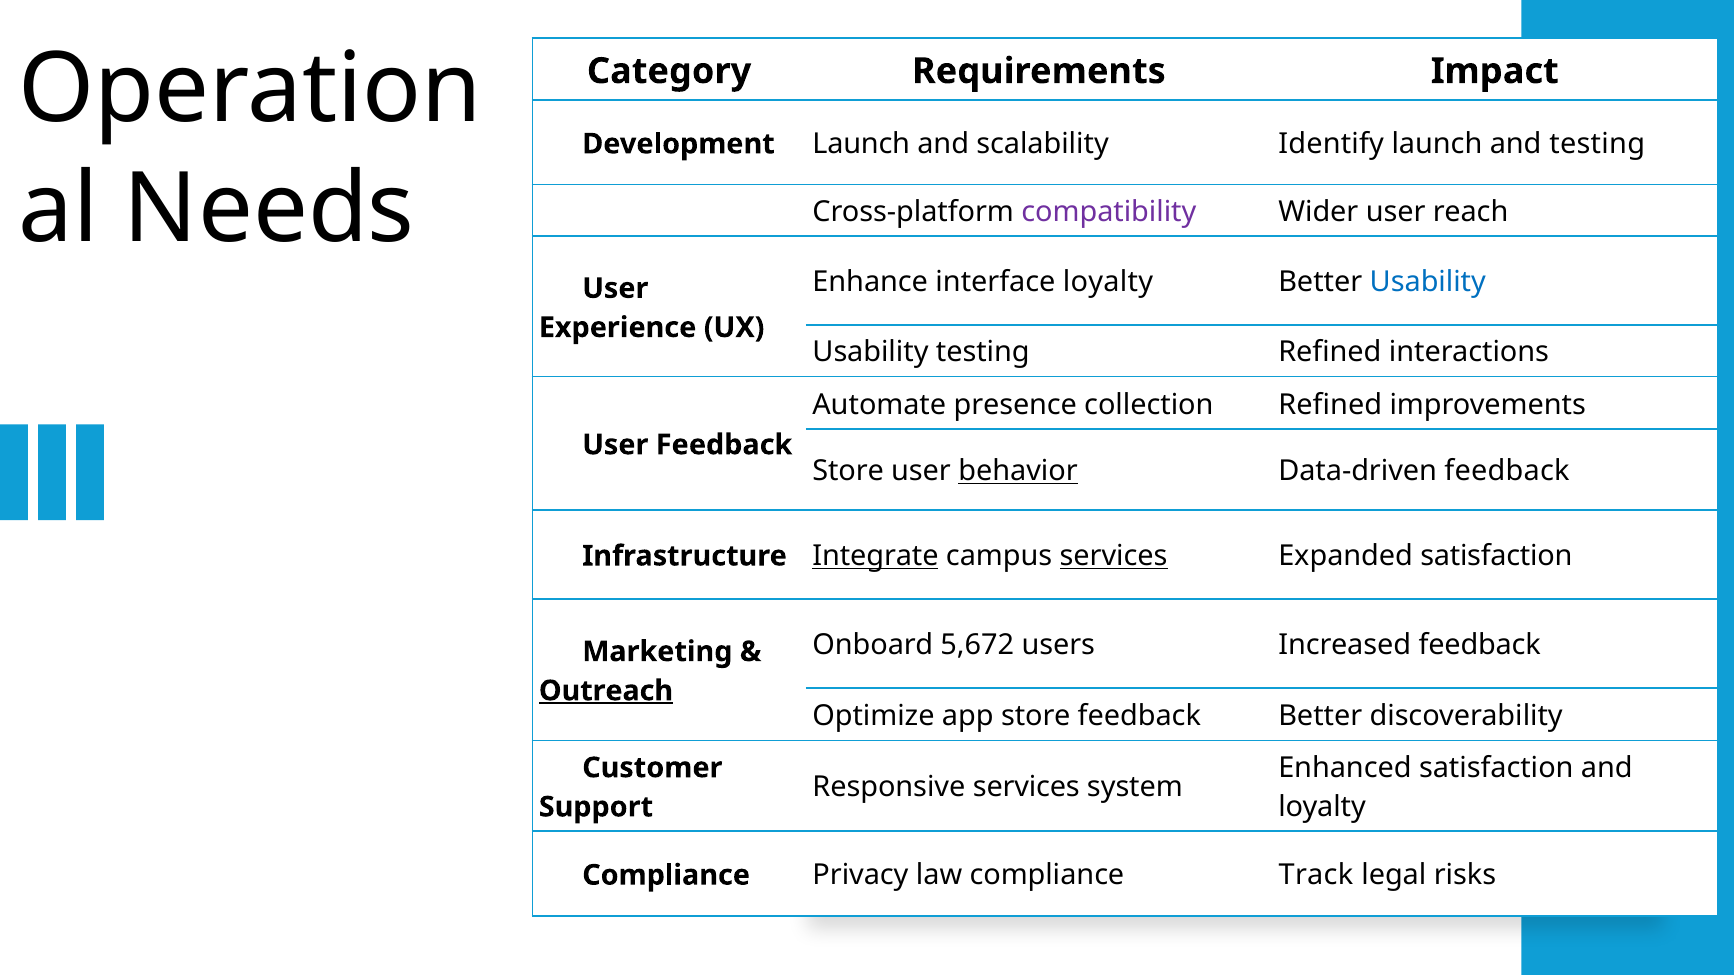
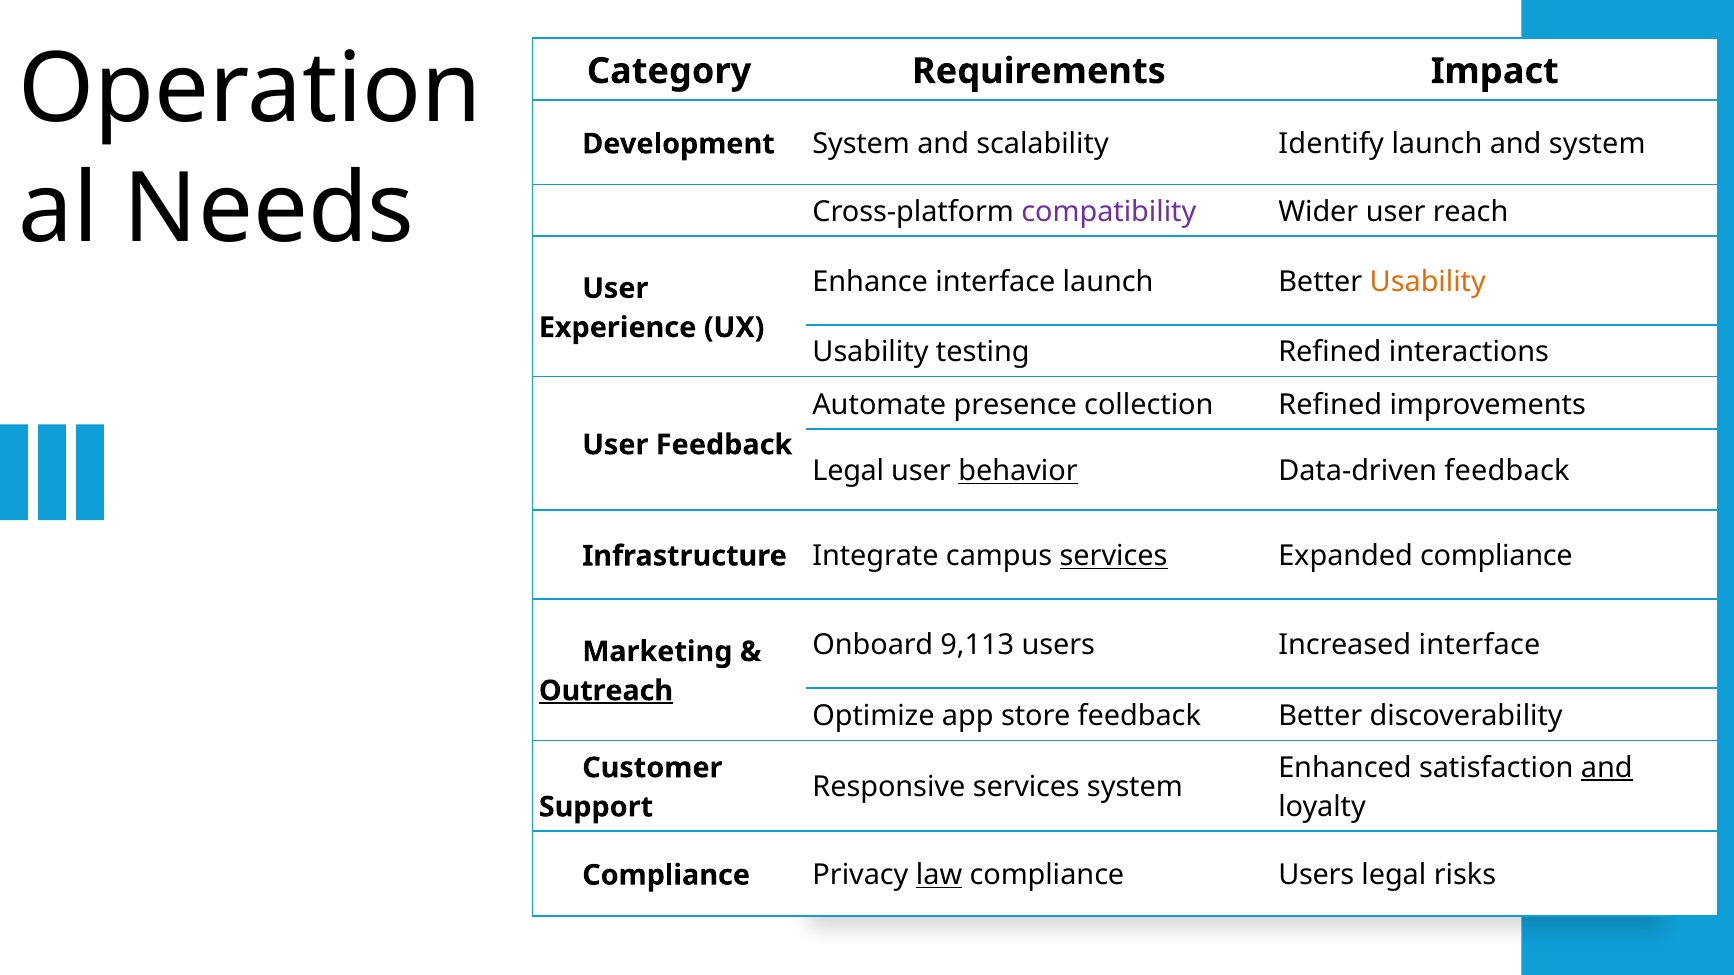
Development Launch: Launch -> System
and testing: testing -> system
interface loyalty: loyalty -> launch
Usability at (1428, 282) colour: blue -> orange
Store at (848, 471): Store -> Legal
Integrate underline: present -> none
Expanded satisfaction: satisfaction -> compliance
5,672: 5,672 -> 9,113
Increased feedback: feedback -> interface
and at (1607, 768) underline: none -> present
law underline: none -> present
compliance Track: Track -> Users
